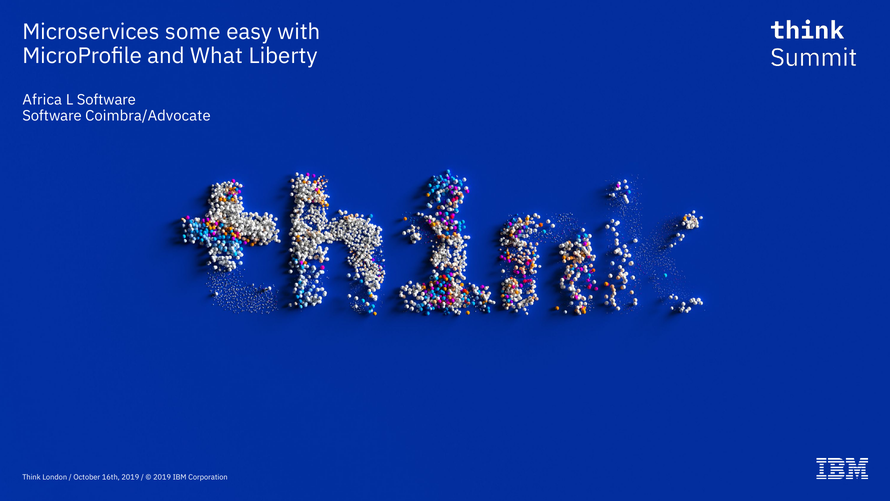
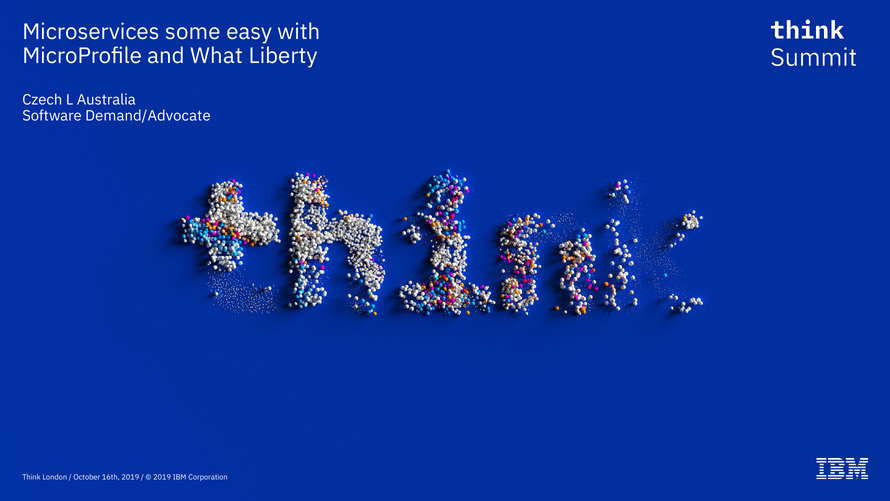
Africa: Africa -> Czech
L Software: Software -> Australia
Coimbra/Advocate: Coimbra/Advocate -> Demand/Advocate
